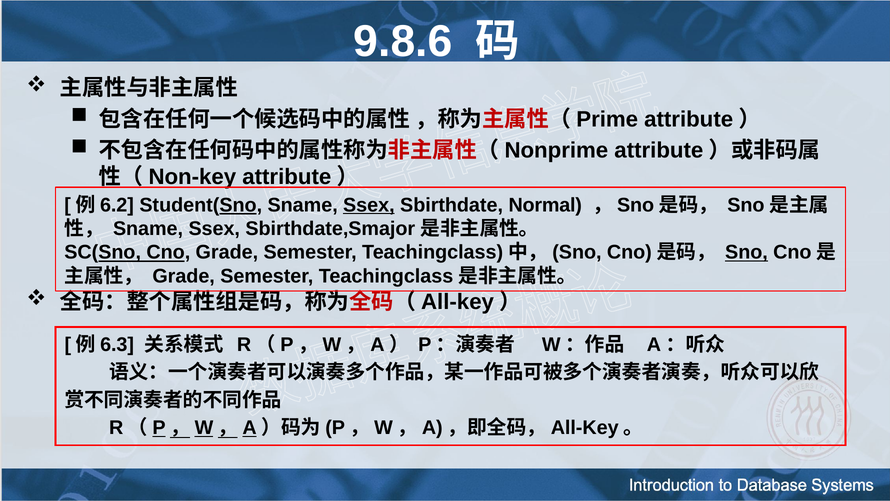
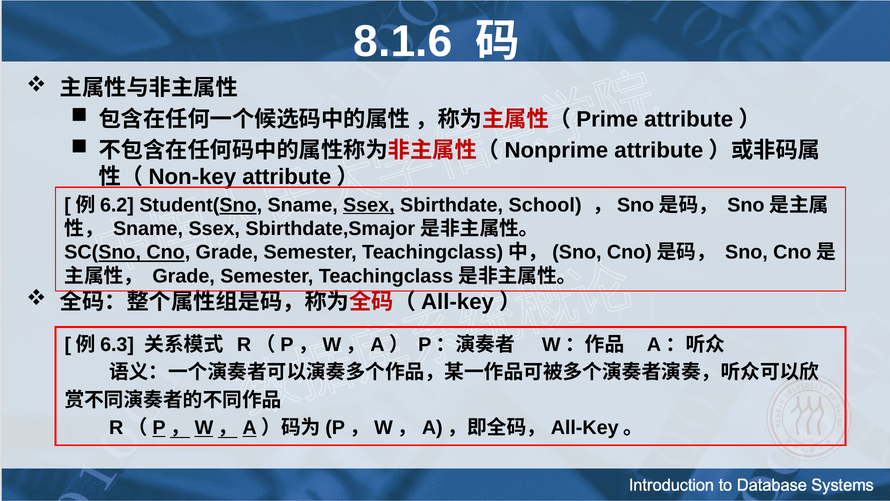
9.8.6: 9.8.6 -> 8.1.6
Normal: Normal -> School
Sno underline: present -> none
